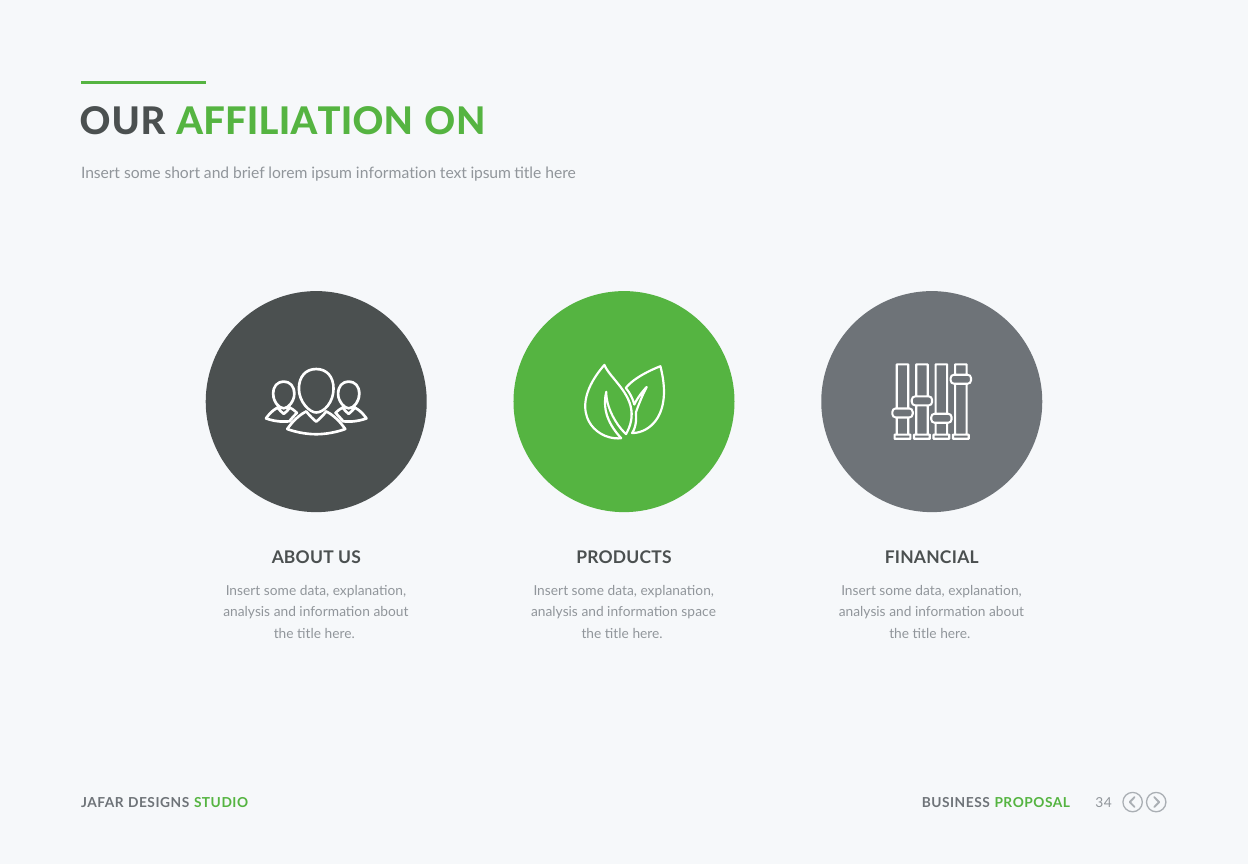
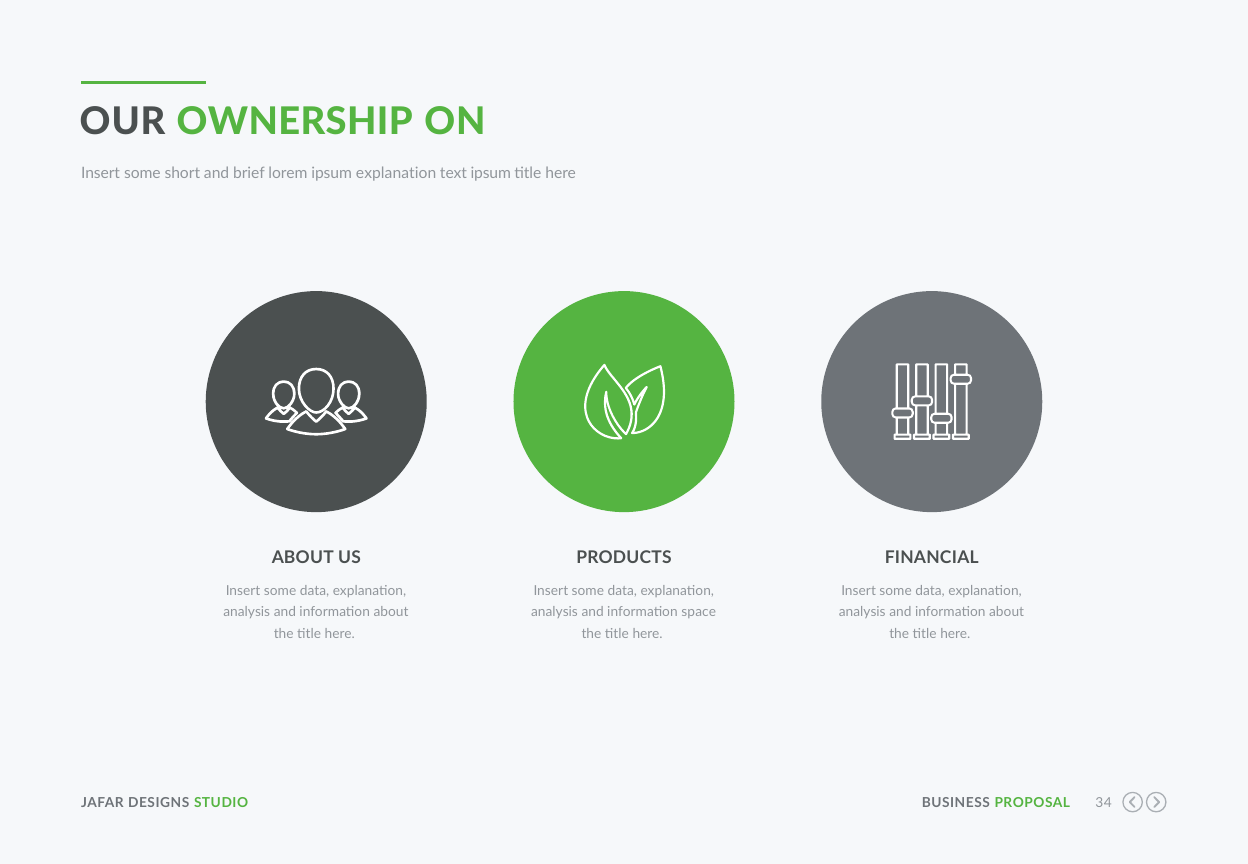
AFFILIATION: AFFILIATION -> OWNERSHIP
ipsum information: information -> explanation
